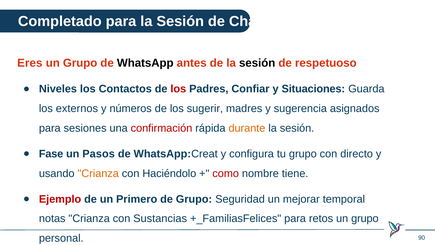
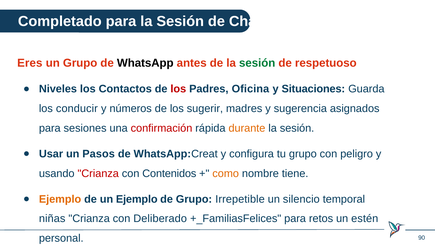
sesión at (257, 63) colour: black -> green
Confiar: Confiar -> Oficina
externos: externos -> conducir
Fase: Fase -> Usar
directo: directo -> peligro
Crianza at (98, 173) colour: orange -> red
Haciéndolo: Haciéndolo -> Contenidos
como colour: red -> orange
Ejemplo at (60, 199) colour: red -> orange
un Primero: Primero -> Ejemplo
Seguridad: Seguridad -> Irrepetible
mejorar: mejorar -> silencio
notas: notas -> niñas
Sustancias: Sustancias -> Deliberado
grupo at (365, 218): grupo -> estén
